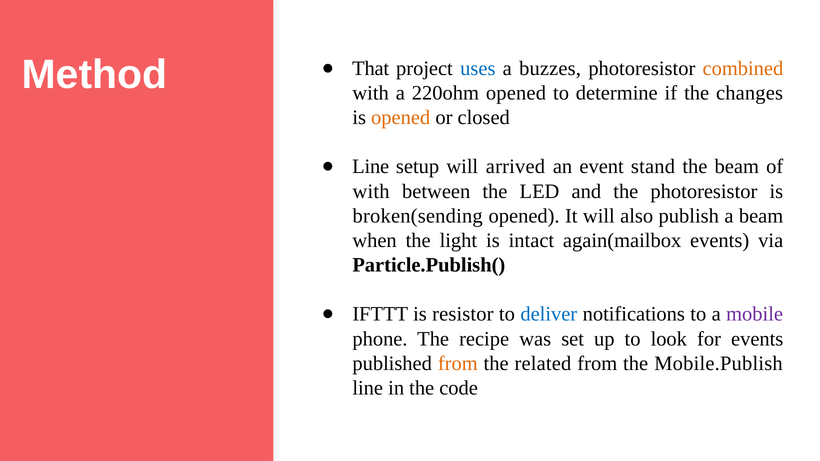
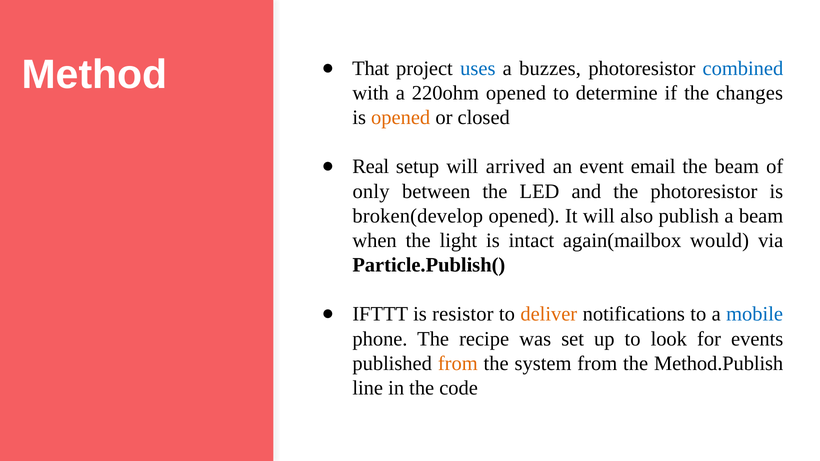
combined colour: orange -> blue
Line at (371, 167): Line -> Real
stand: stand -> email
with at (371, 191): with -> only
broken(sending: broken(sending -> broken(develop
again(mailbox events: events -> would
deliver colour: blue -> orange
mobile colour: purple -> blue
related: related -> system
Mobile.Publish: Mobile.Publish -> Method.Publish
